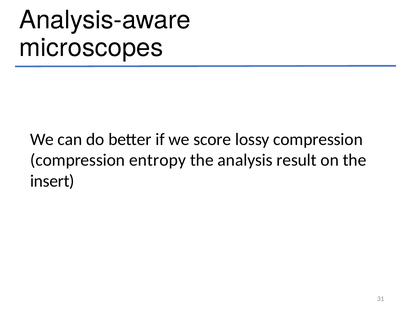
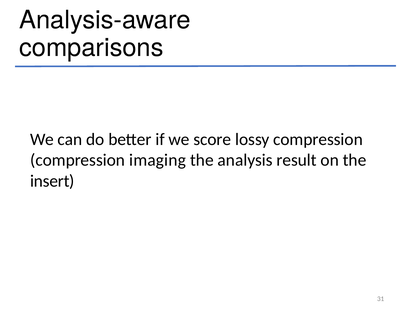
microscopes: microscopes -> comparisons
entropy: entropy -> imaging
